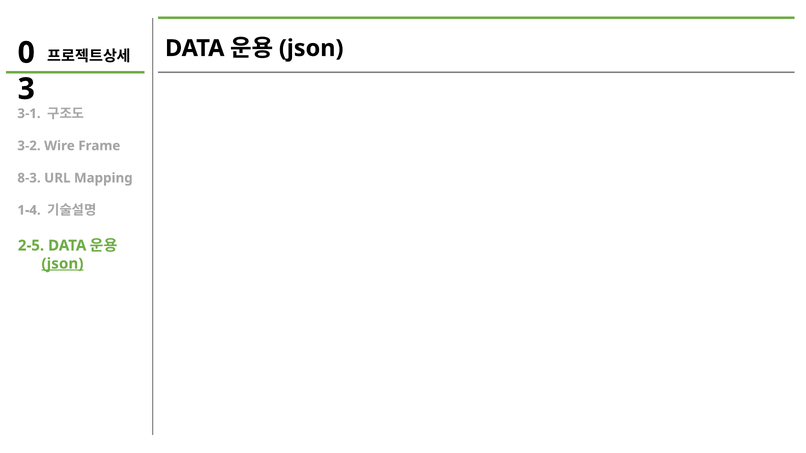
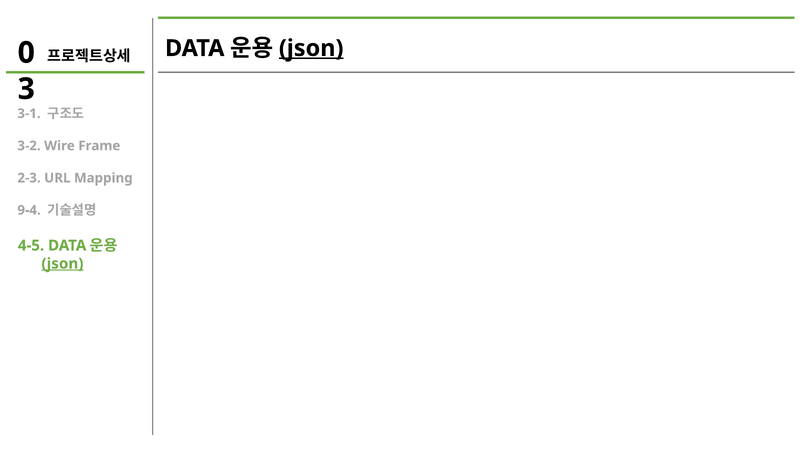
json at (311, 48) underline: none -> present
8-3: 8-3 -> 2-3
1-4: 1-4 -> 9-4
2-5: 2-5 -> 4-5
